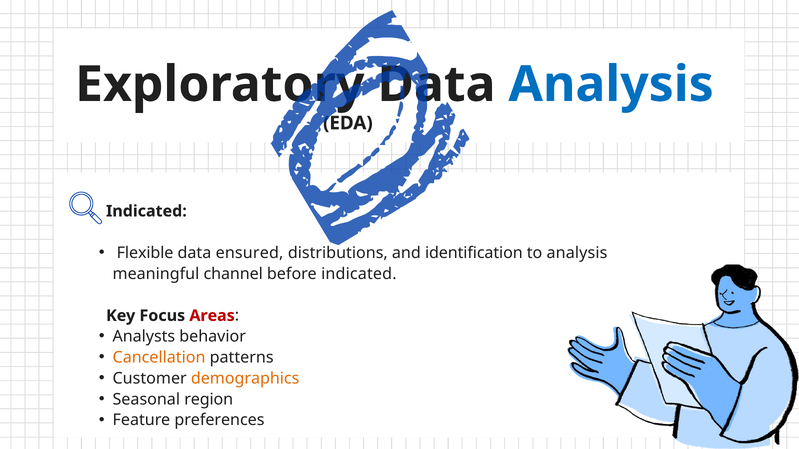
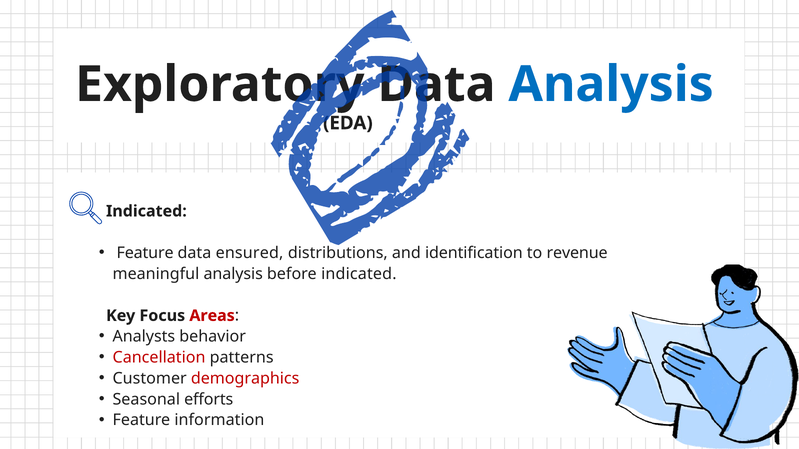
Flexible at (145, 253): Flexible -> Feature
to analysis: analysis -> revenue
meaningful channel: channel -> analysis
Cancellation colour: orange -> red
demographics colour: orange -> red
region: region -> efforts
preferences: preferences -> information
